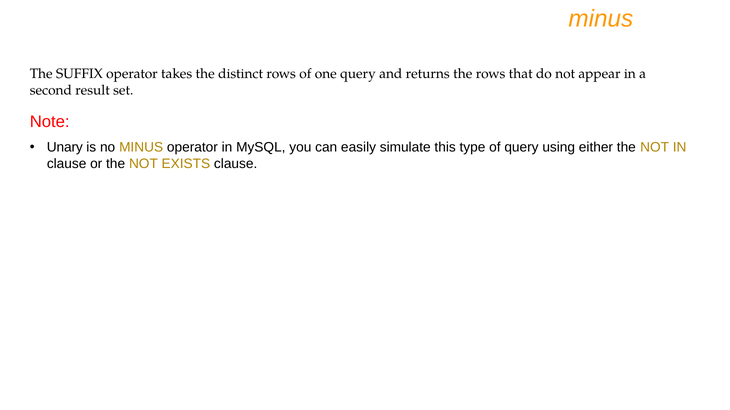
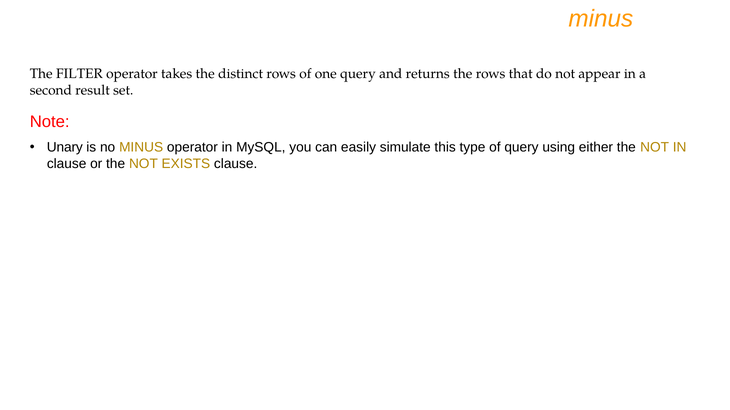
SUFFIX: SUFFIX -> FILTER
